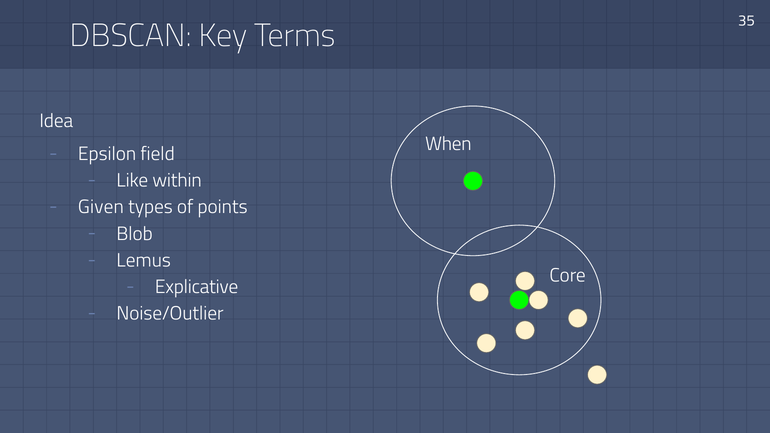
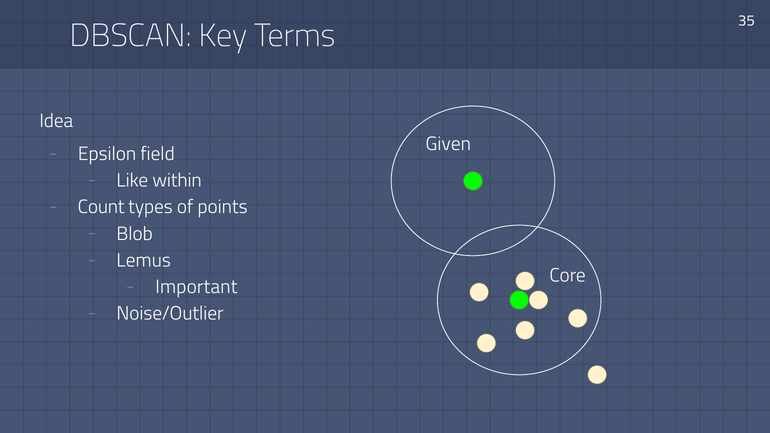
When: When -> Given
Given: Given -> Count
Explicative: Explicative -> Important
